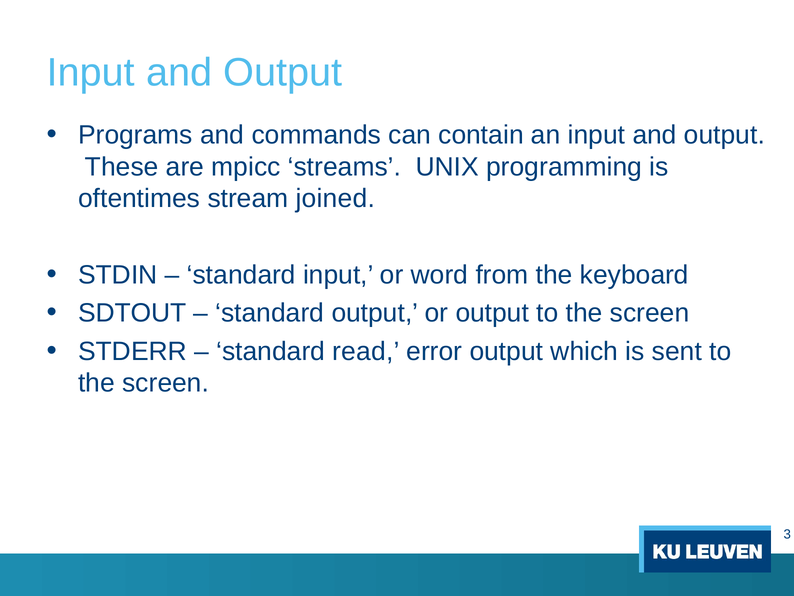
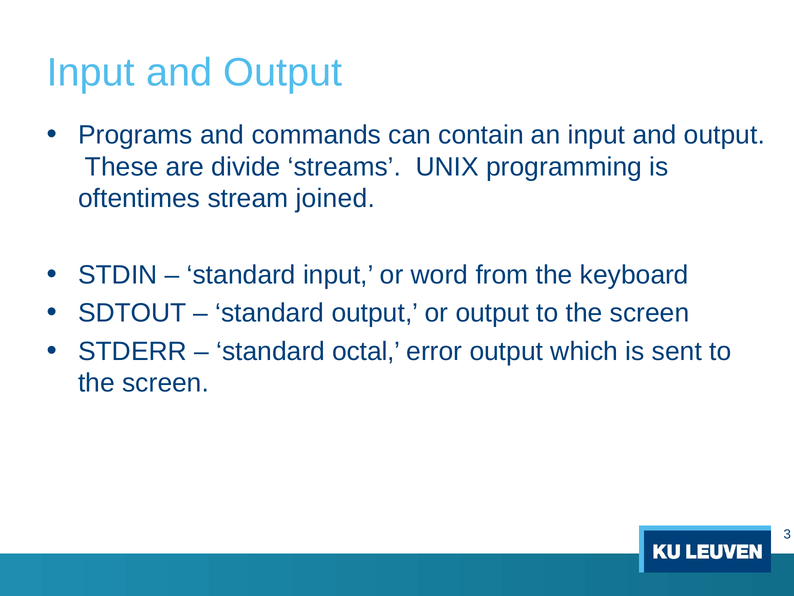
mpicc: mpicc -> divide
read: read -> octal
